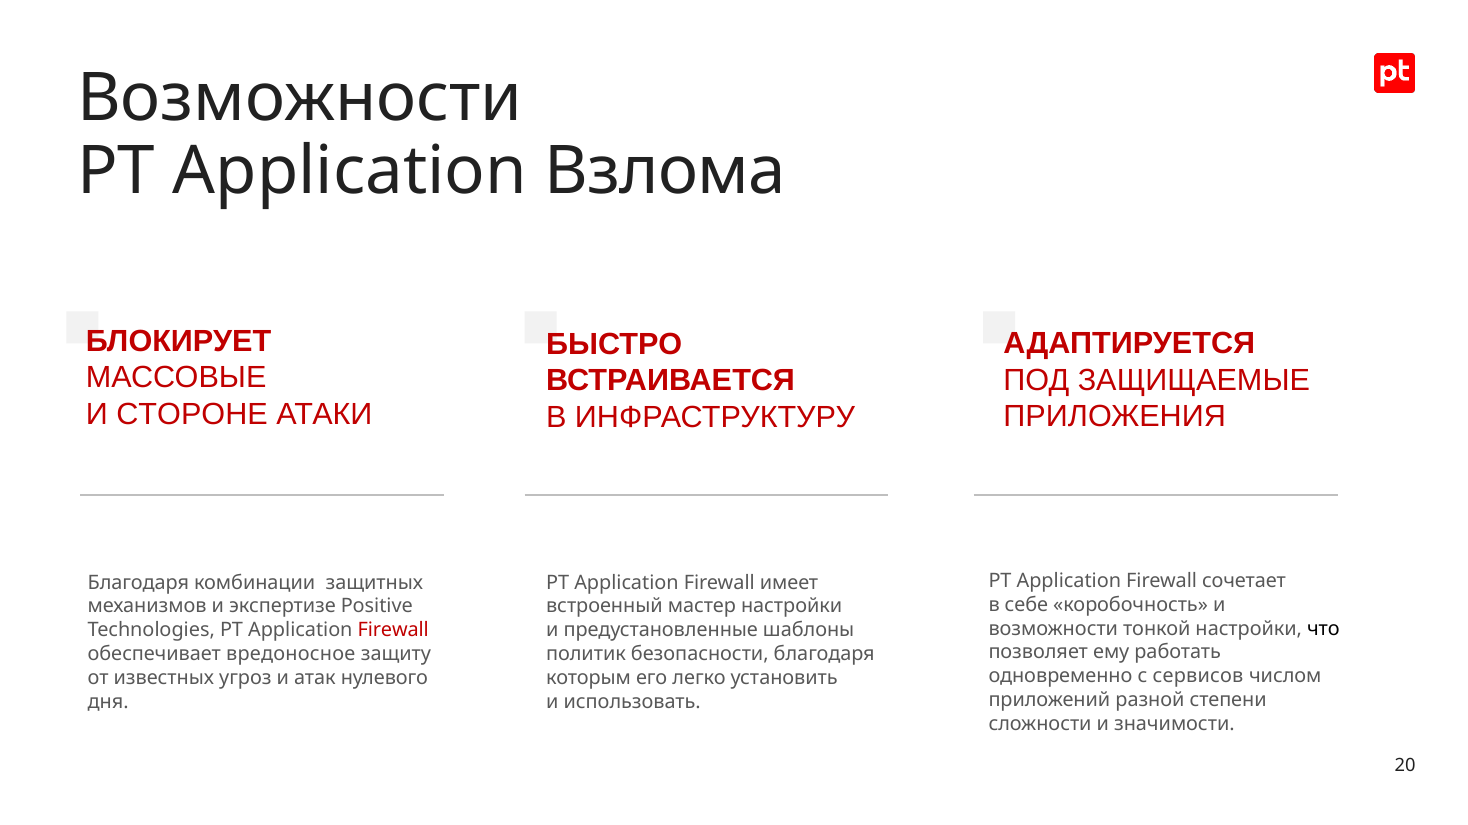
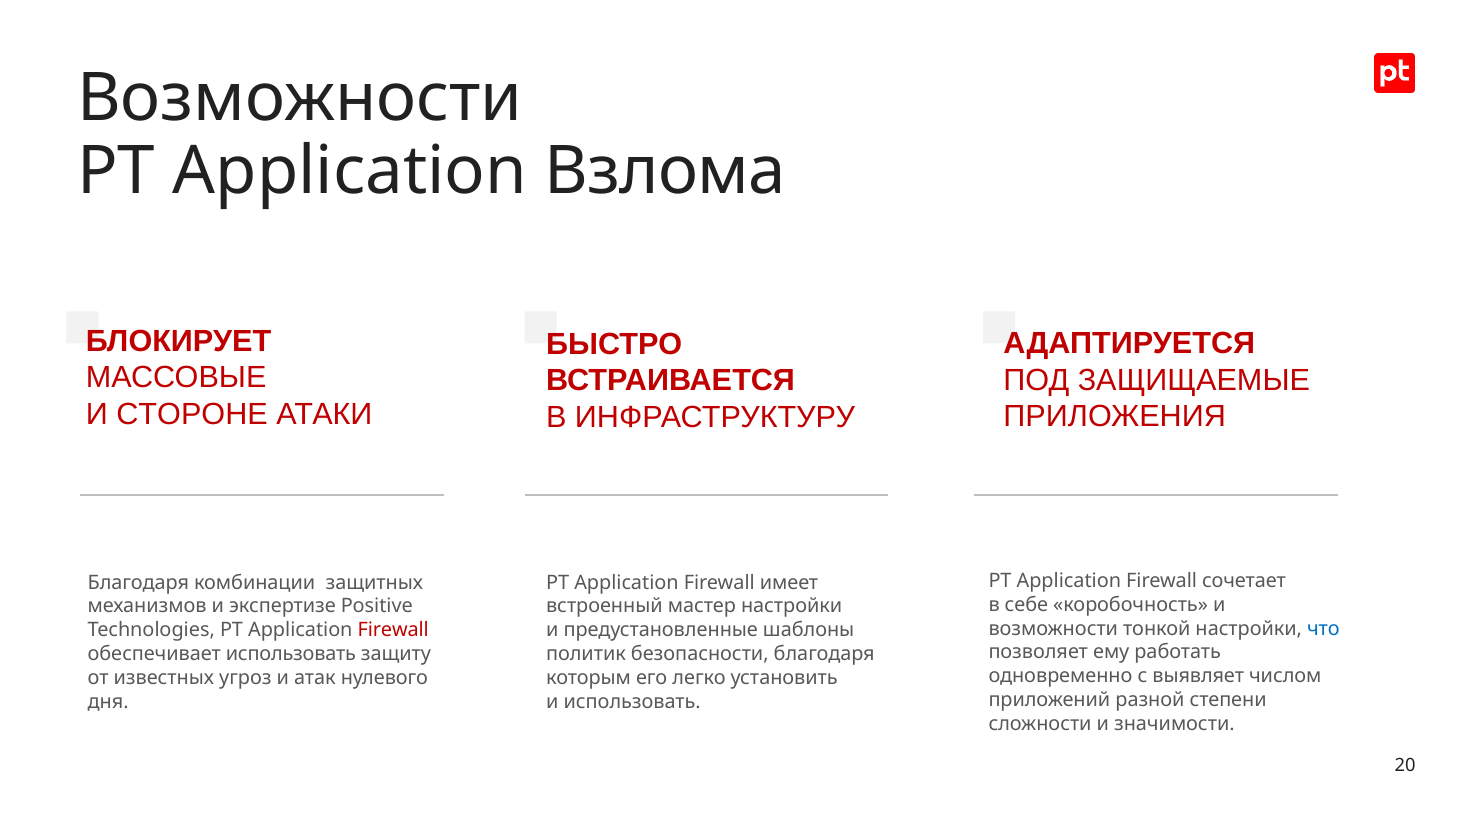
что colour: black -> blue
обеспечивает вредоносное: вредоносное -> использовать
сервисов: сервисов -> выявляет
